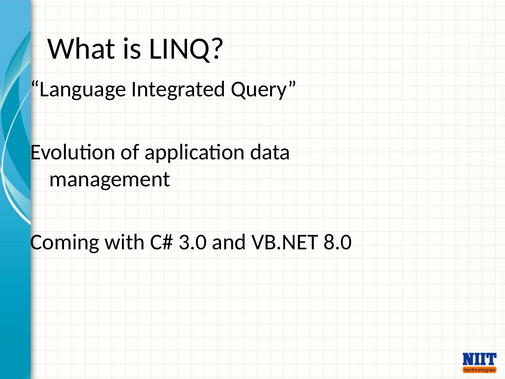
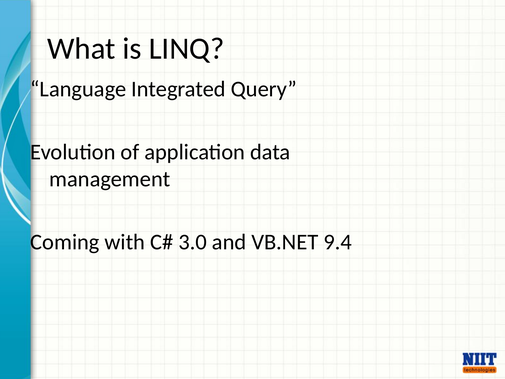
8.0: 8.0 -> 9.4
